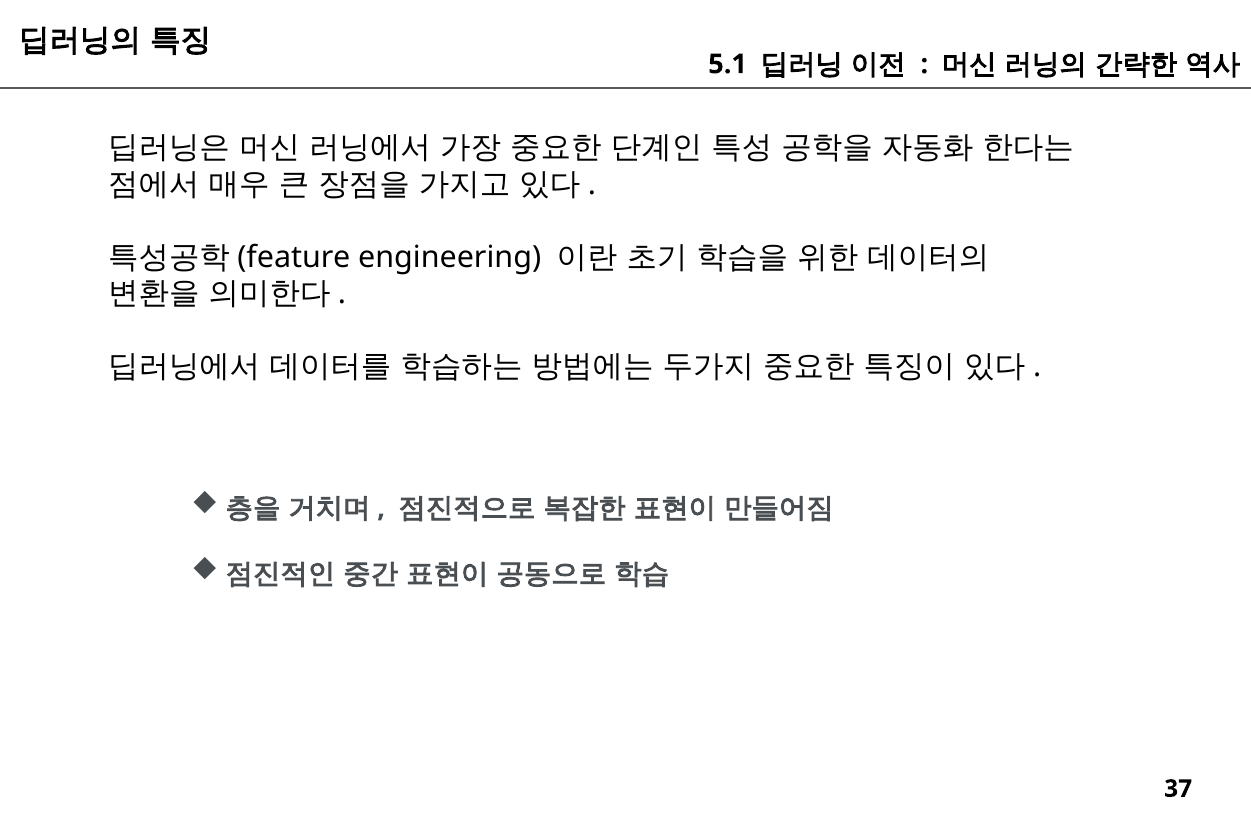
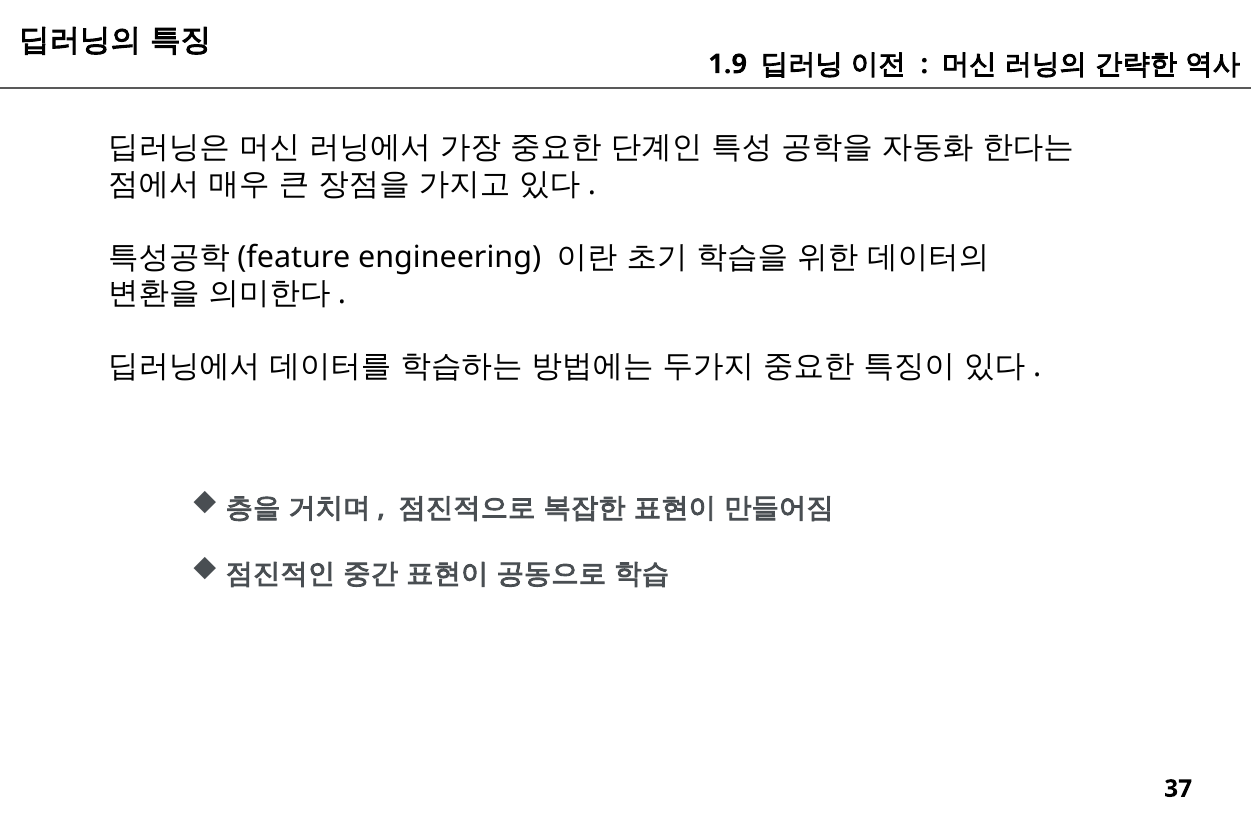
5.1: 5.1 -> 1.9
